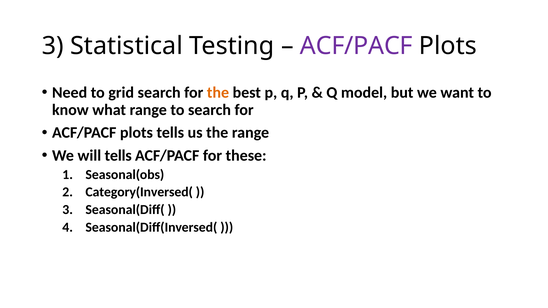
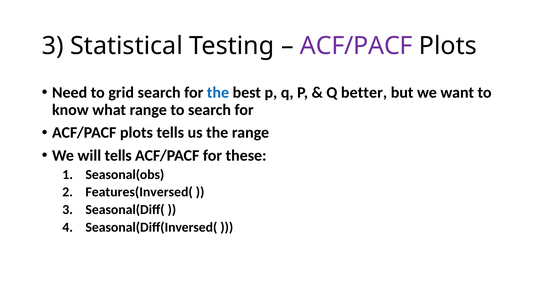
the at (218, 93) colour: orange -> blue
model: model -> better
Category(Inversed(: Category(Inversed( -> Features(Inversed(
